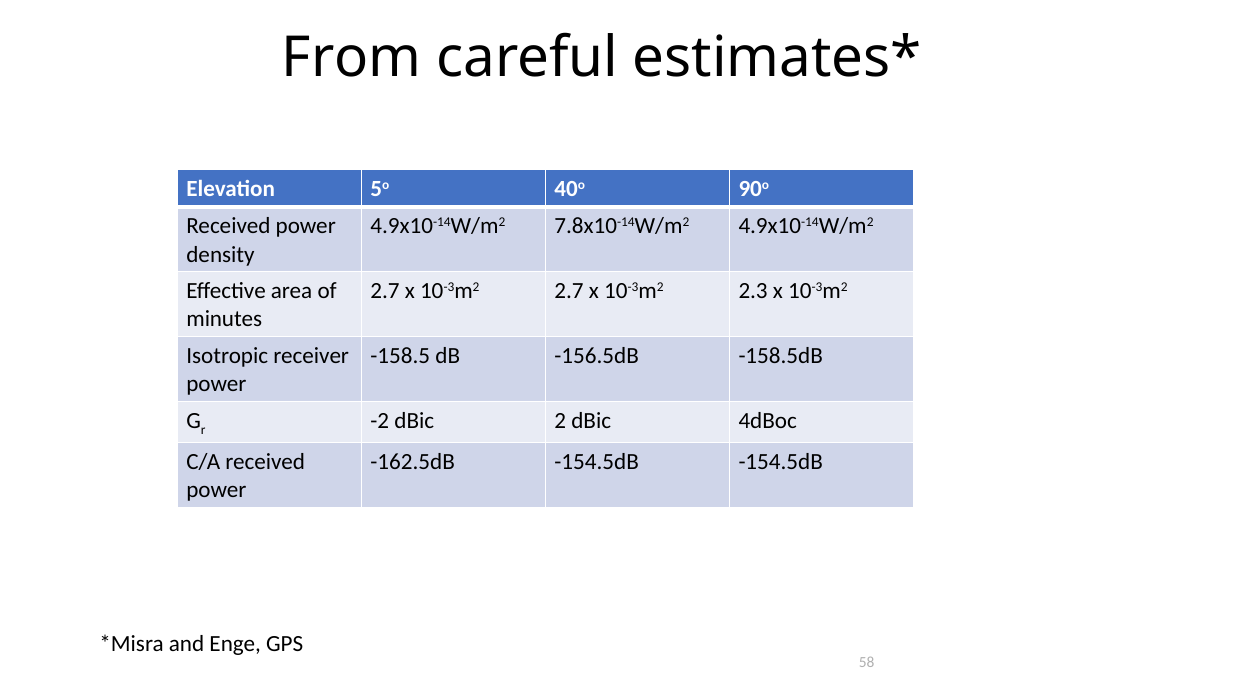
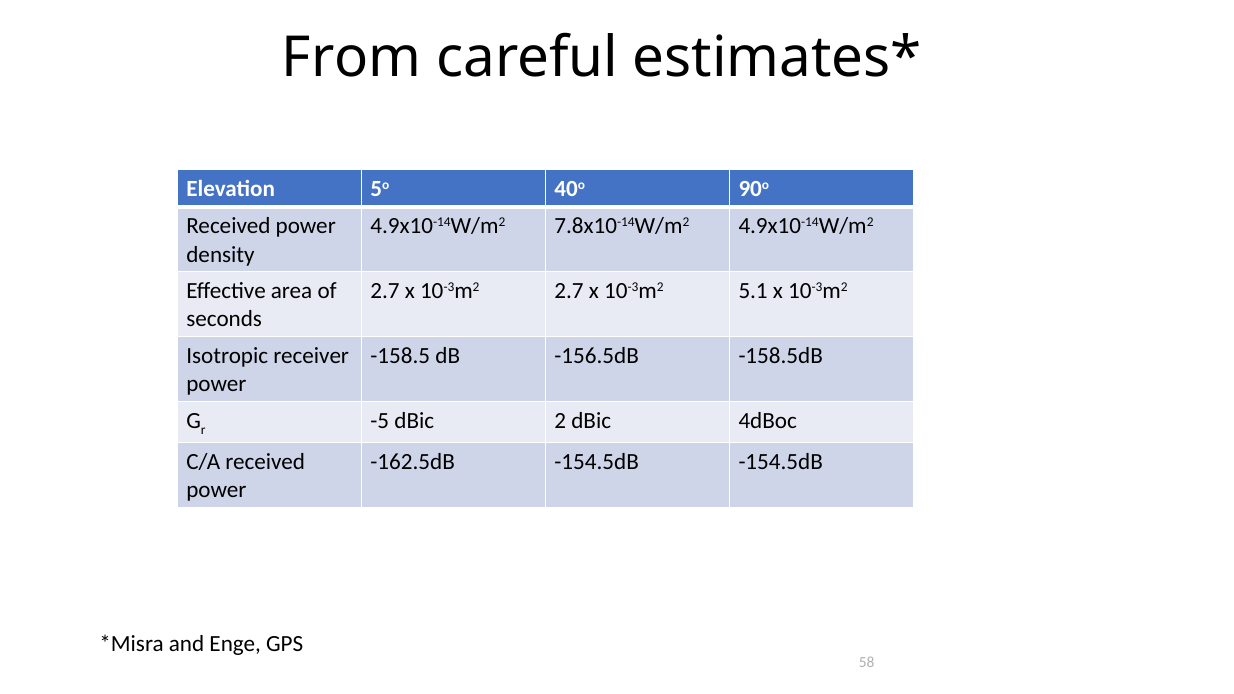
2.3: 2.3 -> 5.1
minutes: minutes -> seconds
-2: -2 -> -5
